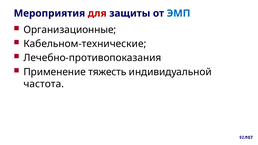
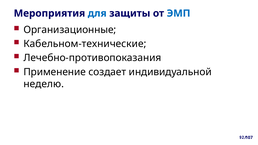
для colour: red -> blue
тяжесть: тяжесть -> создает
частота: частота -> неделю
